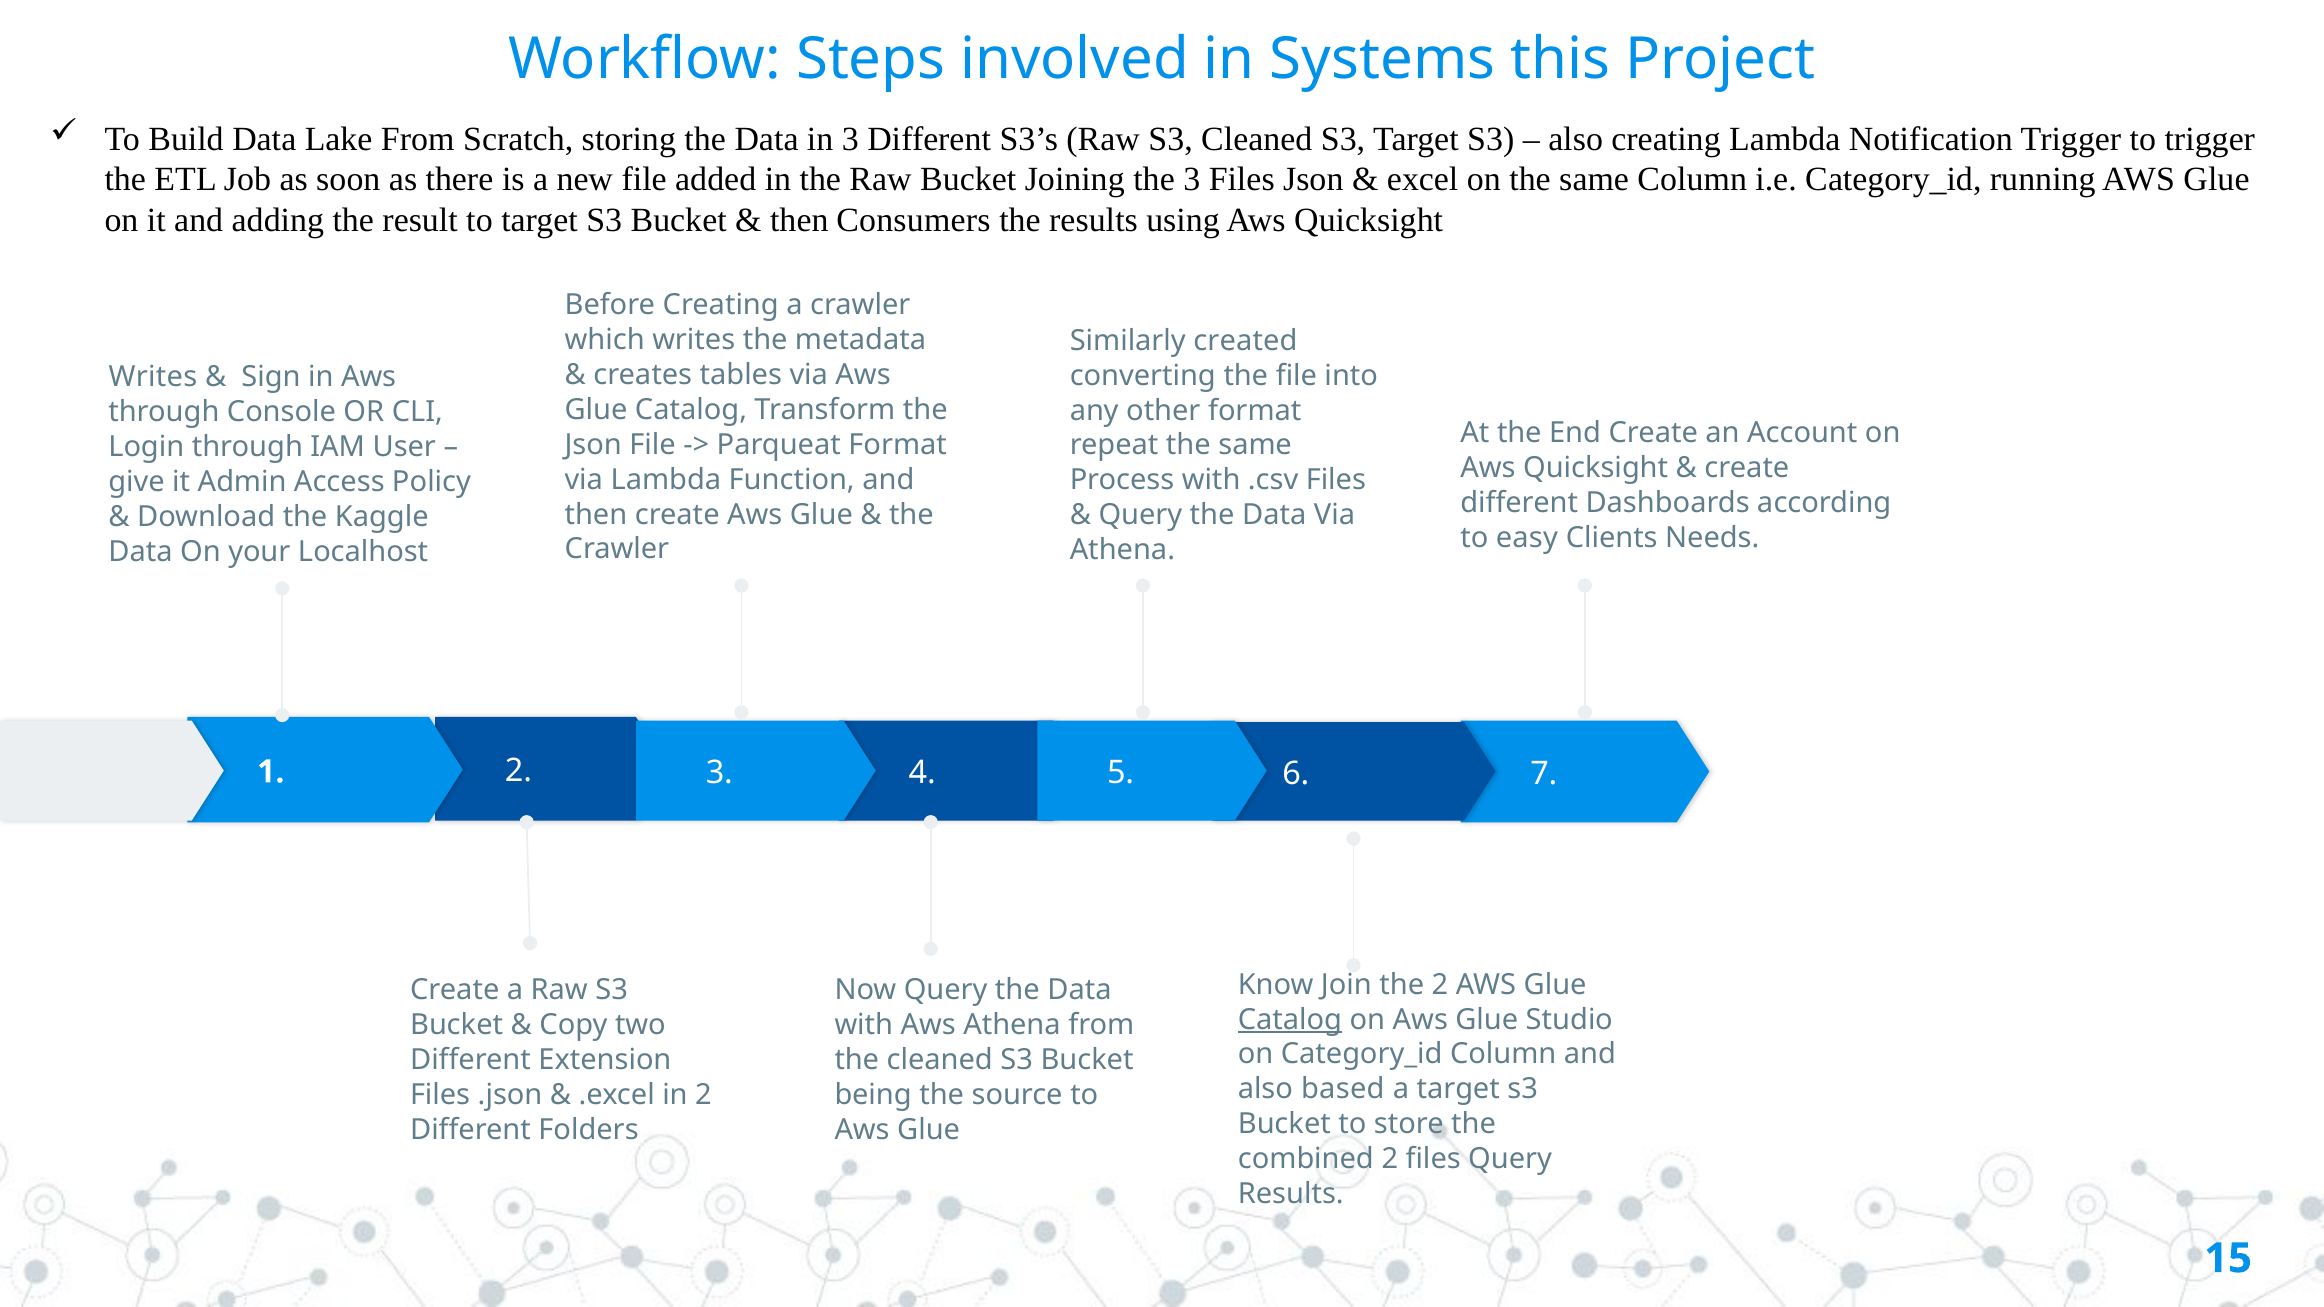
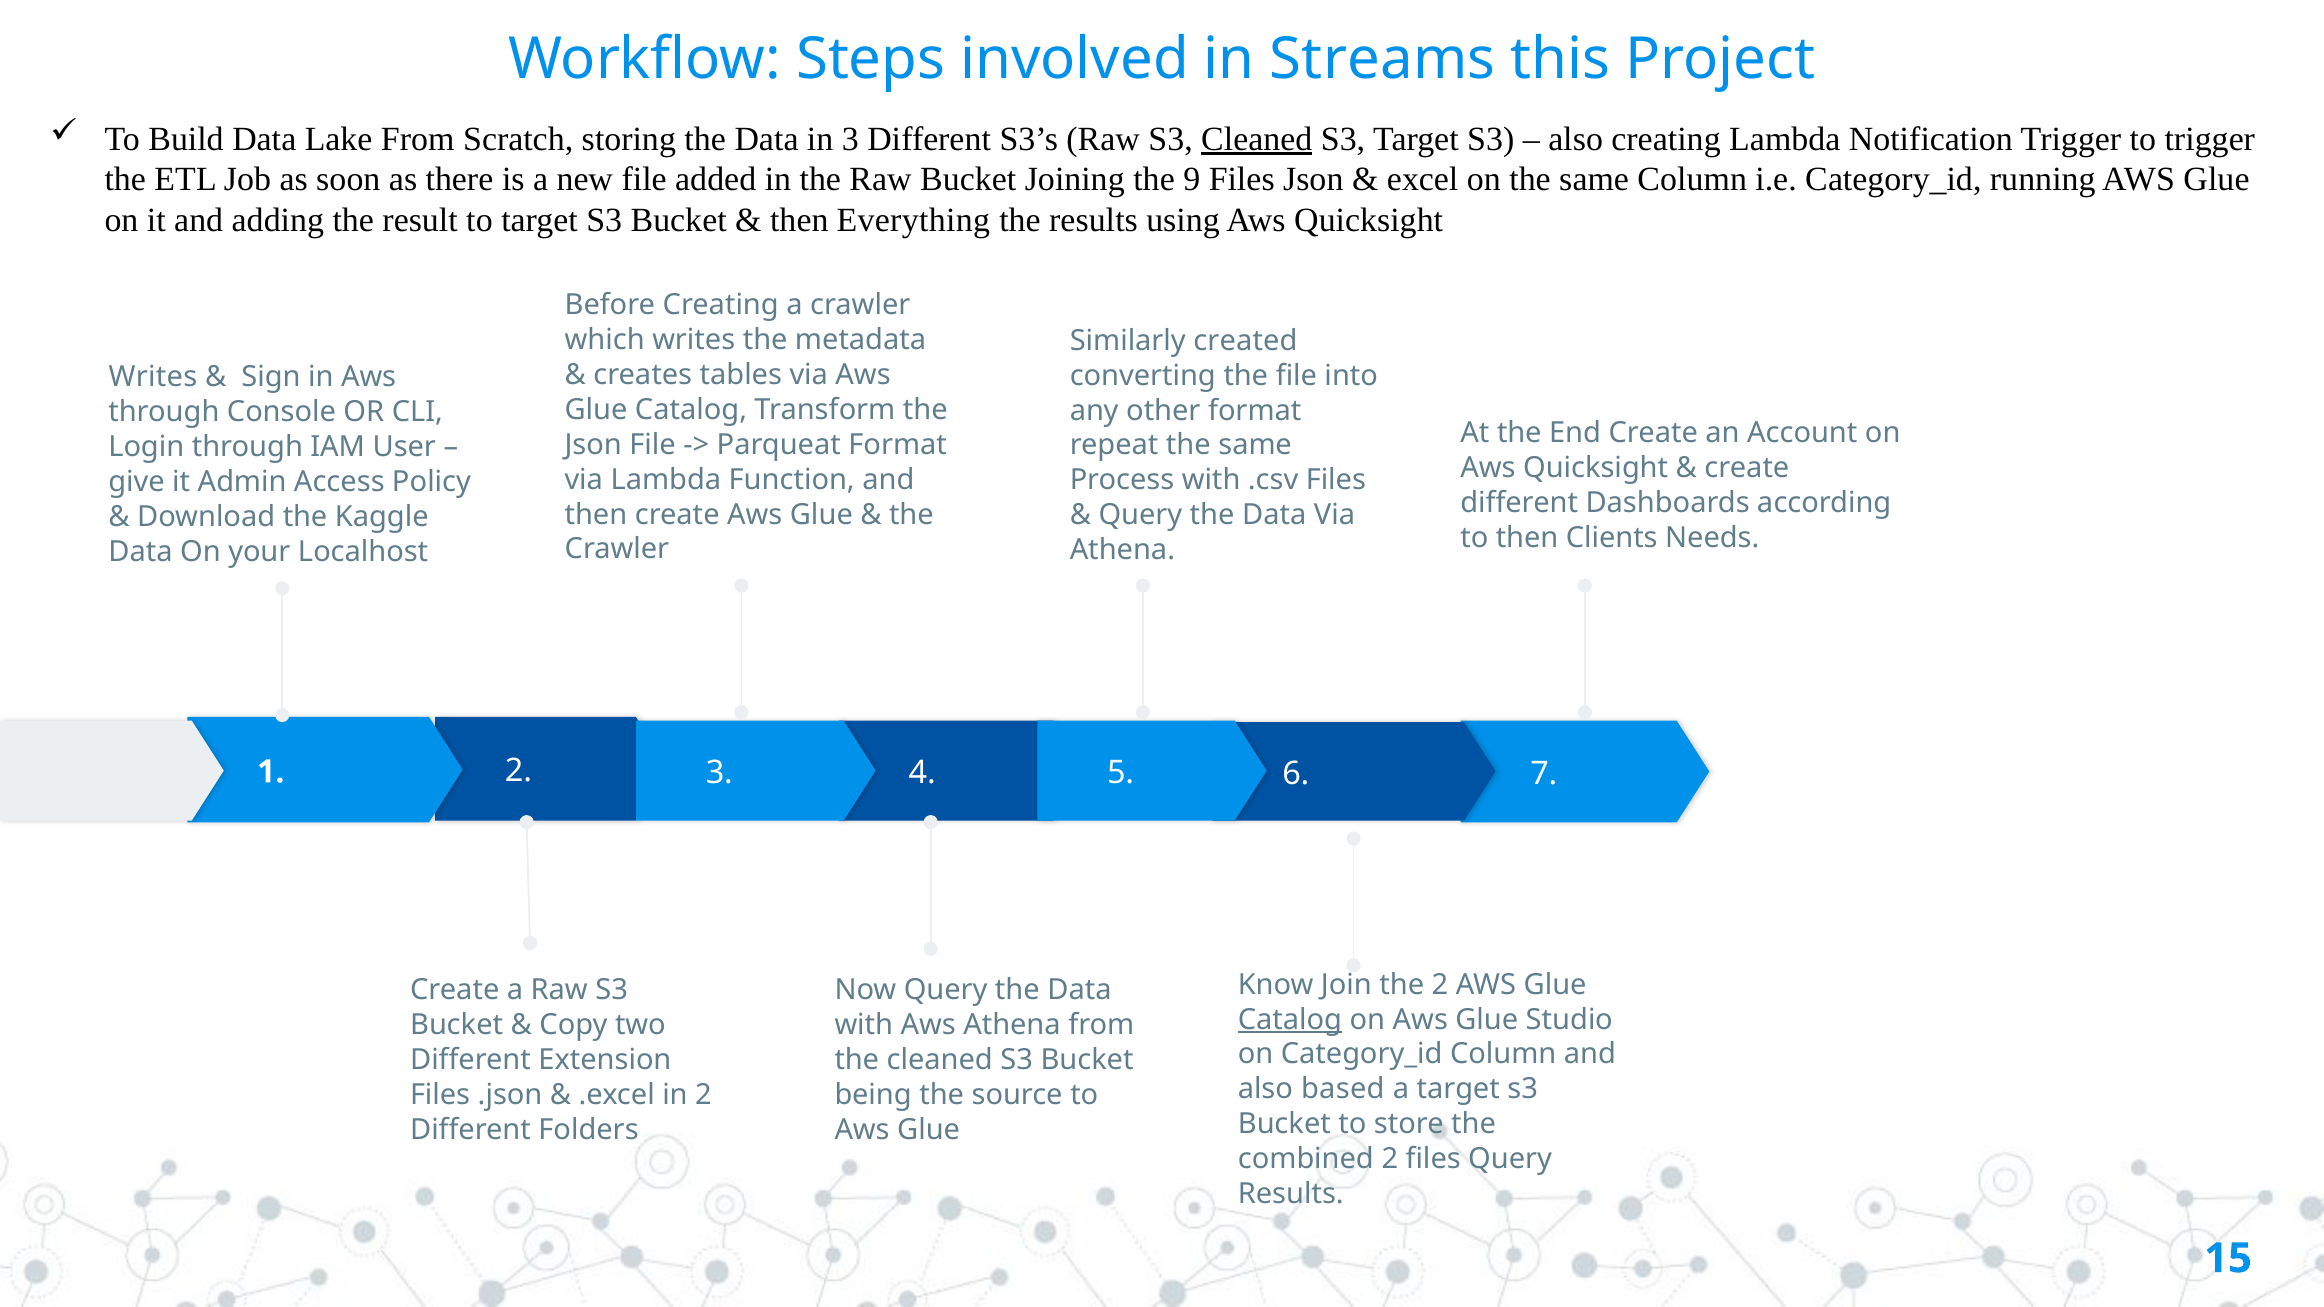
Systems: Systems -> Streams
Cleaned at (1257, 139) underline: none -> present
the 3: 3 -> 9
Consumers: Consumers -> Everything
to easy: easy -> then
